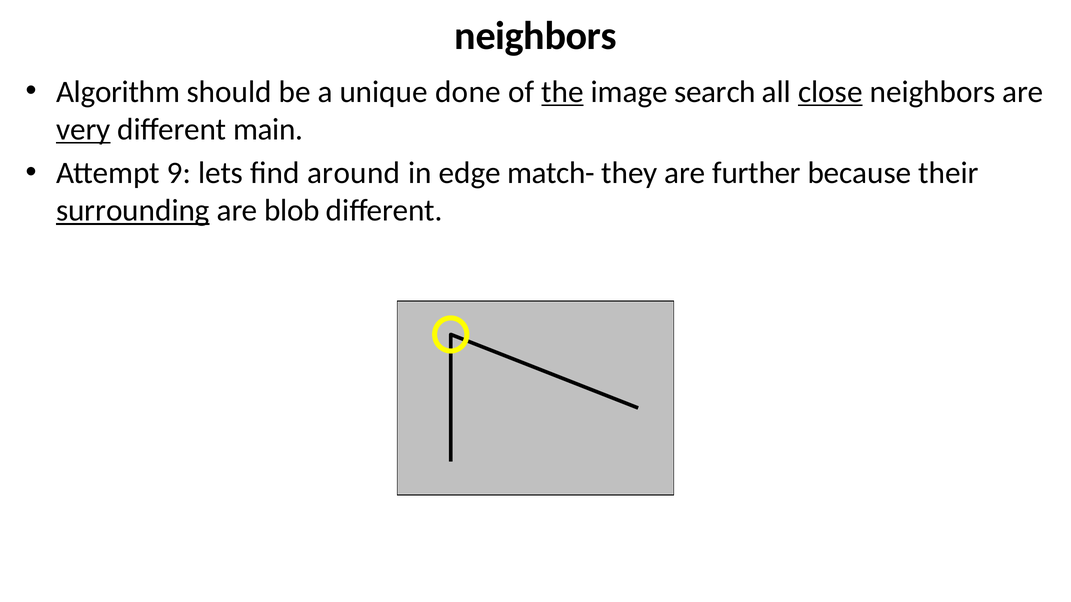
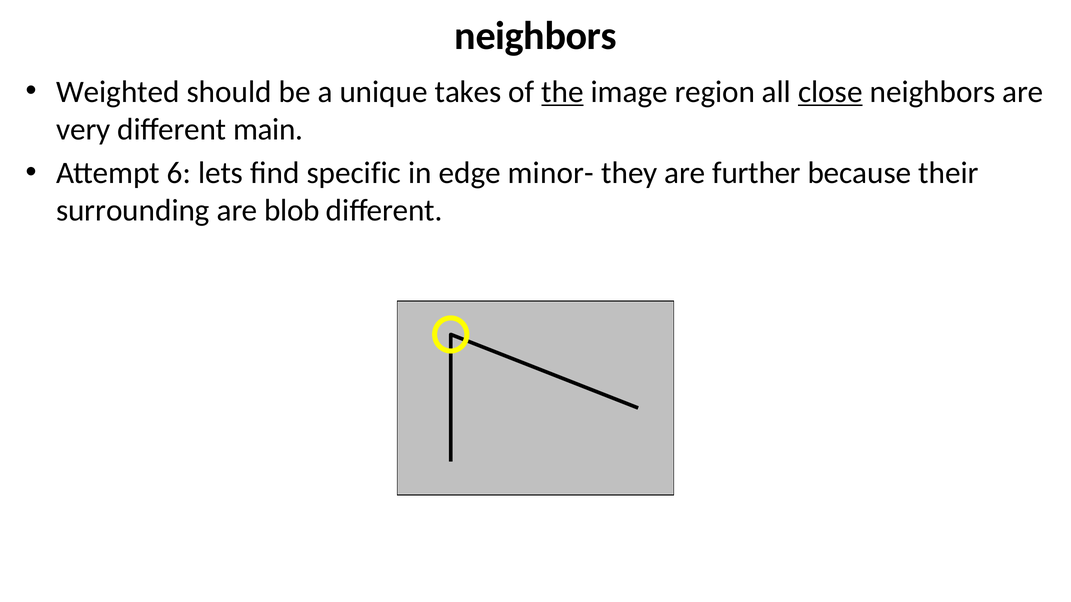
Algorithm: Algorithm -> Weighted
done: done -> takes
search: search -> region
very underline: present -> none
9: 9 -> 6
around: around -> specific
match-: match- -> minor-
surrounding underline: present -> none
